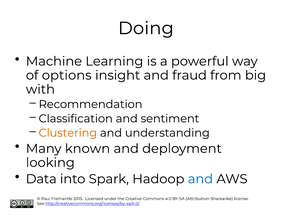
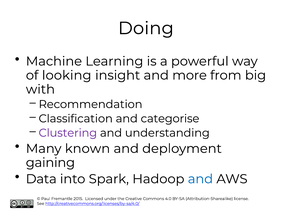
options: options -> looking
fraud: fraud -> more
sentiment: sentiment -> categorise
Clustering colour: orange -> purple
looking: looking -> gaining
